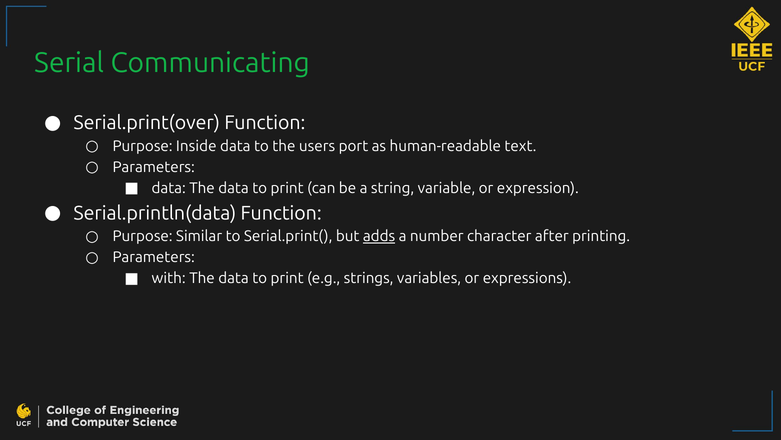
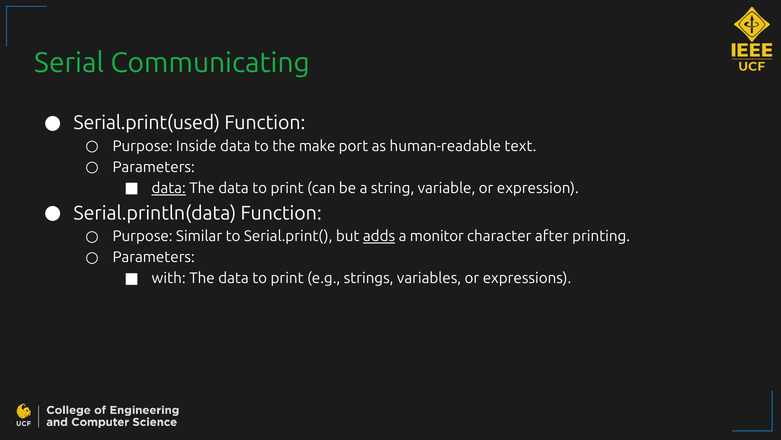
Serial.print(over: Serial.print(over -> Serial.print(used
users: users -> make
data at (169, 188) underline: none -> present
number: number -> monitor
